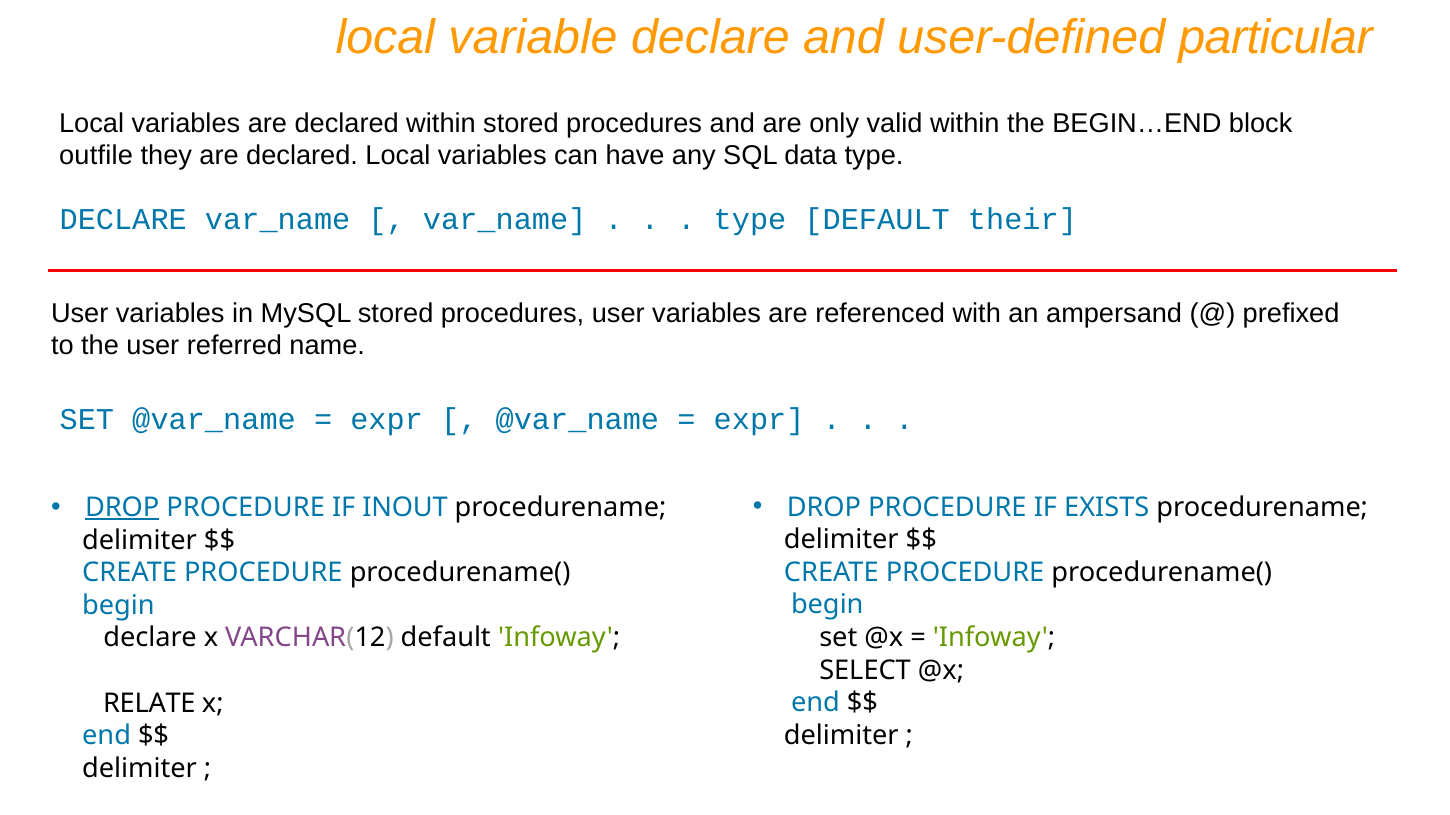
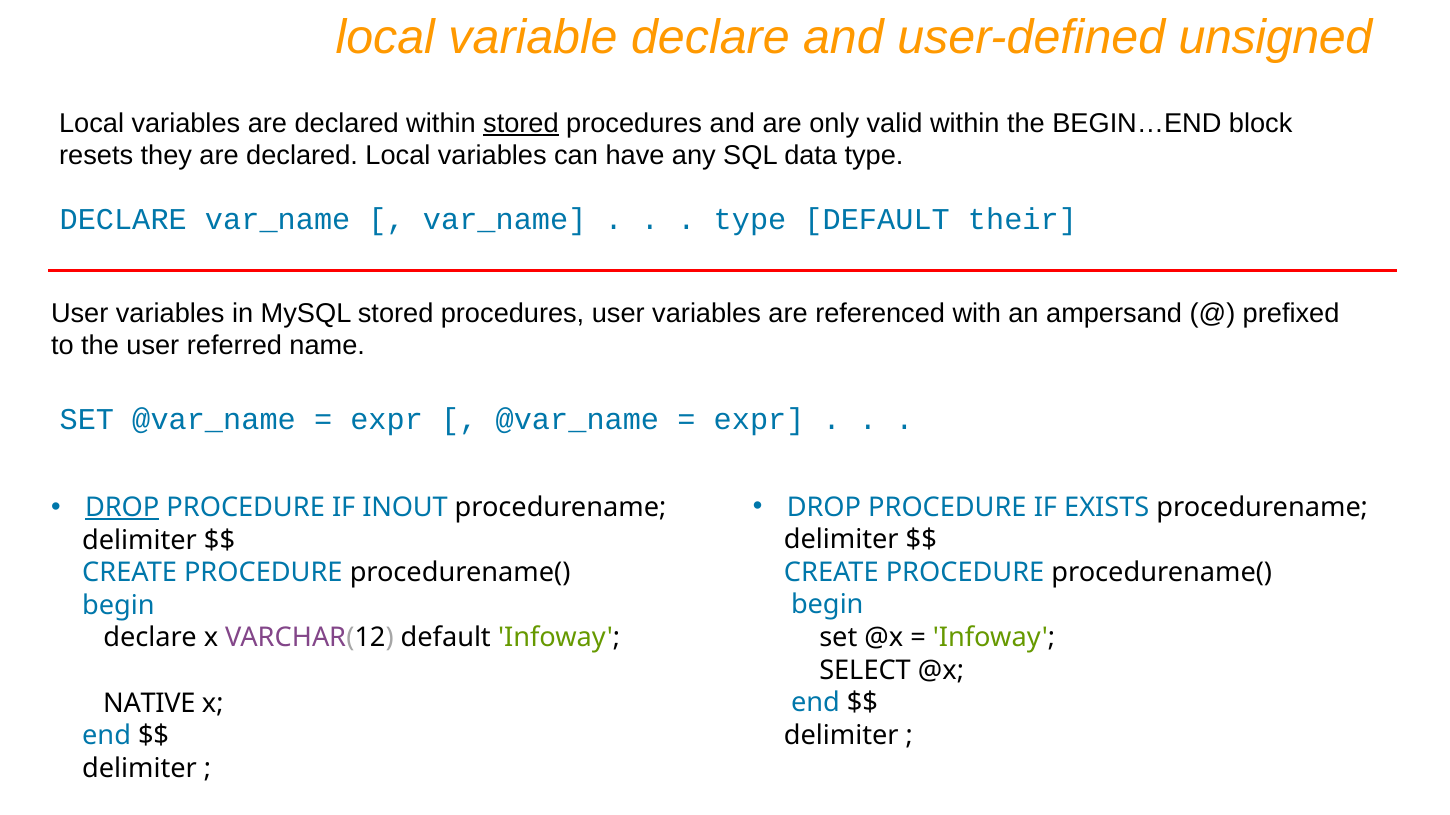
particular: particular -> unsigned
stored at (521, 123) underline: none -> present
outfile: outfile -> resets
RELATE: RELATE -> NATIVE
